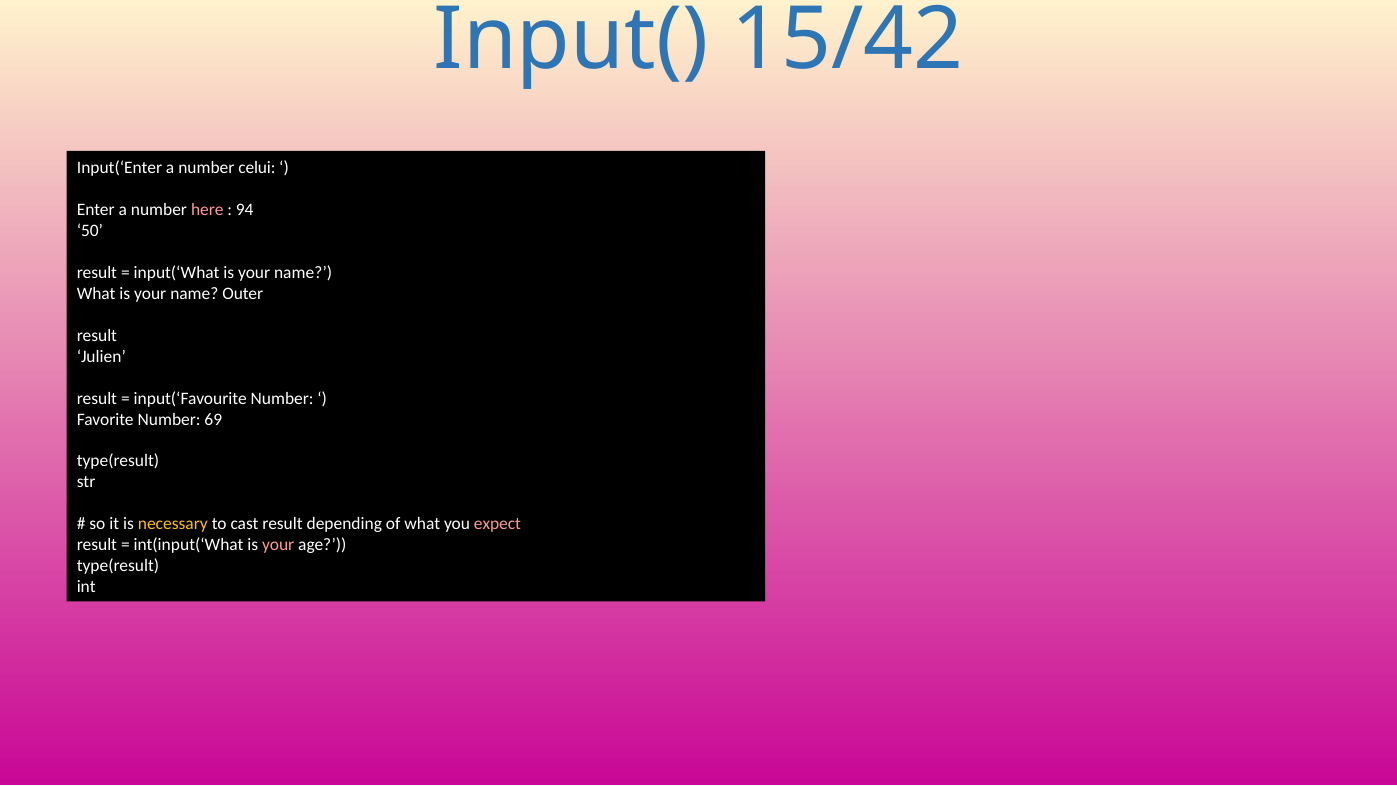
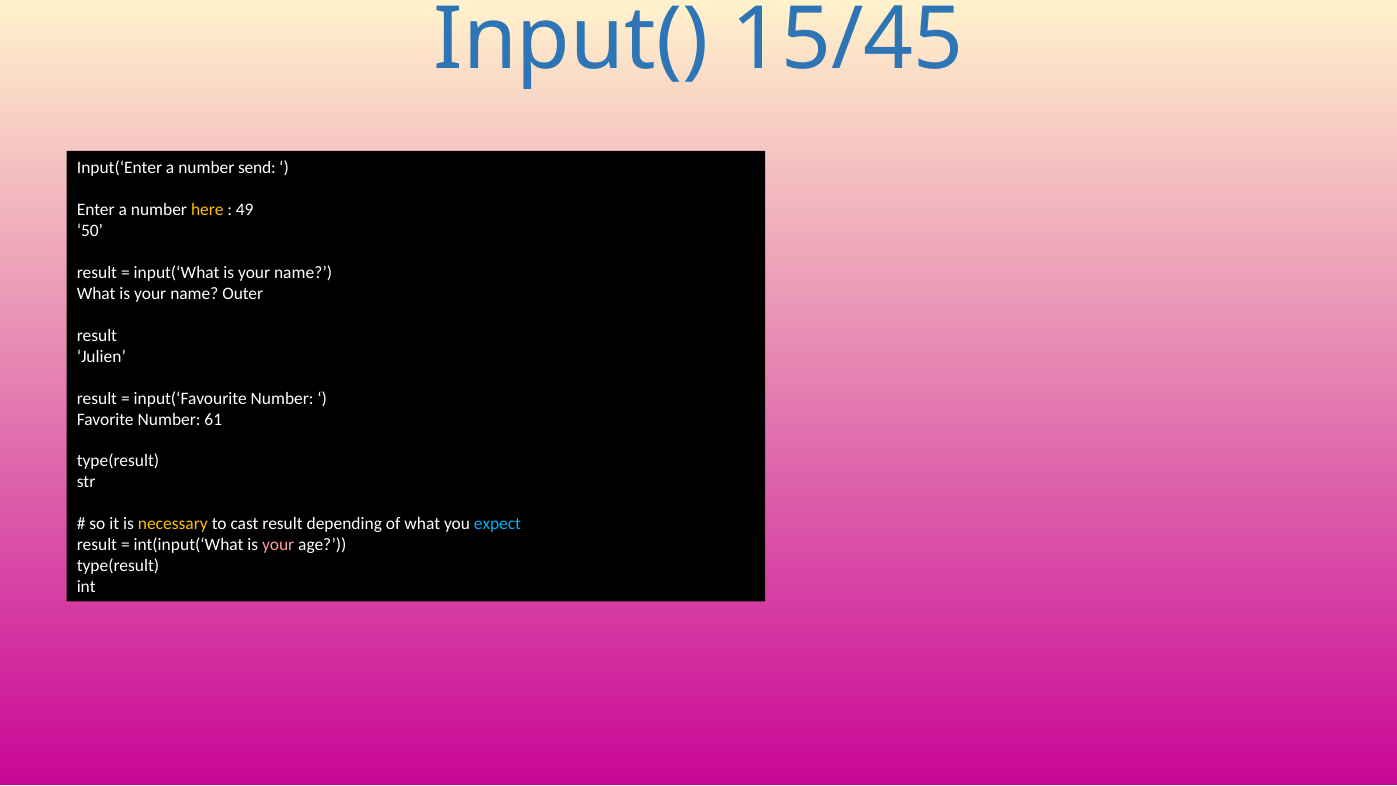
15/42: 15/42 -> 15/45
celui: celui -> send
here colour: pink -> yellow
94: 94 -> 49
69: 69 -> 61
expect colour: pink -> light blue
